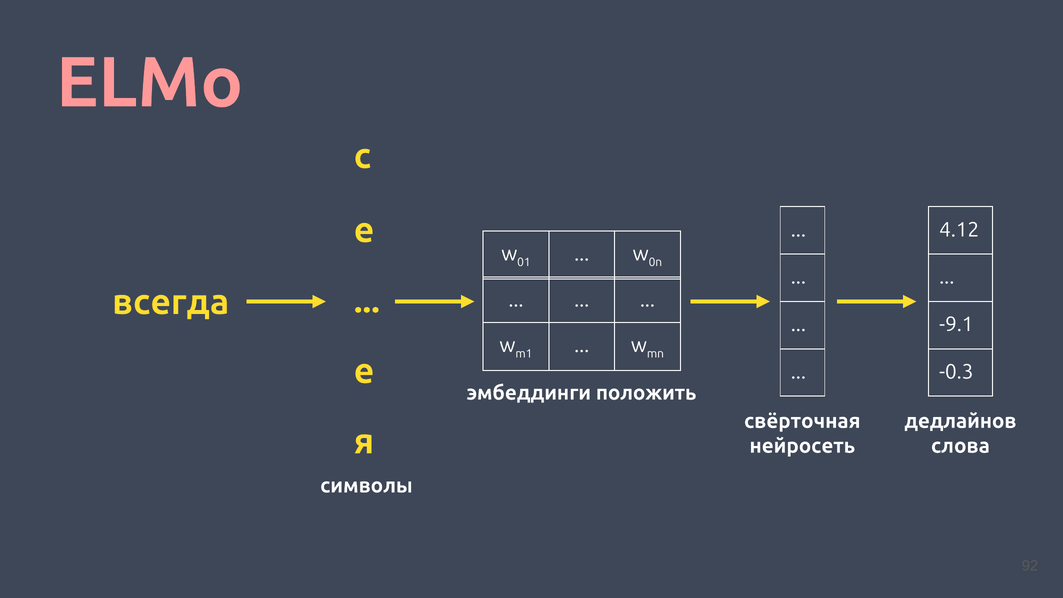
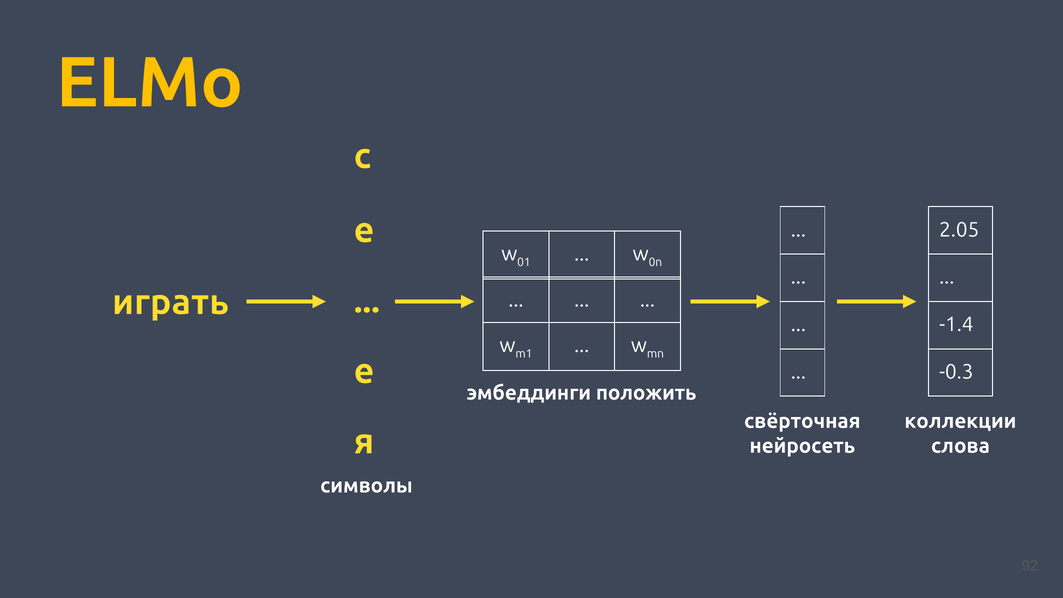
ELMo colour: pink -> yellow
4.12: 4.12 -> 2.05
всегда: всегда -> играть
-9.1: -9.1 -> -1.4
дедлайнов: дедлайнов -> коллекции
